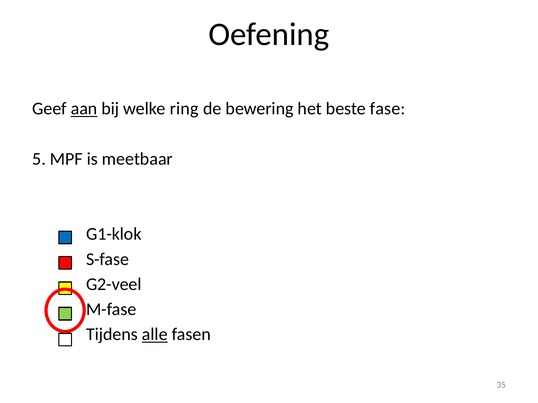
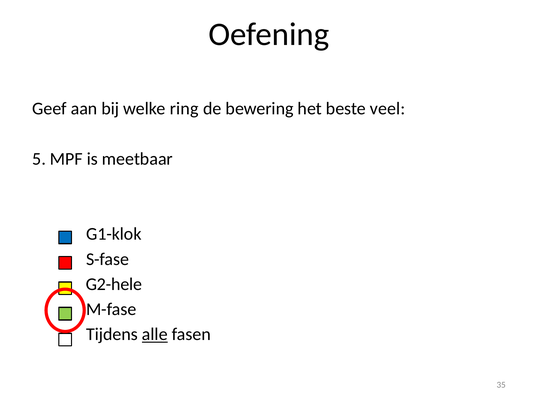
aan underline: present -> none
fase: fase -> veel
G2-veel: G2-veel -> G2-hele
